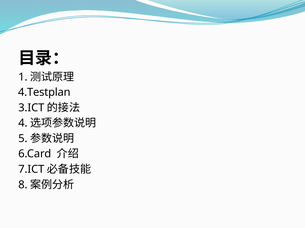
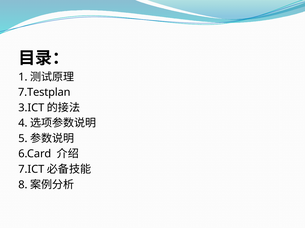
4.Testplan: 4.Testplan -> 7.Testplan
